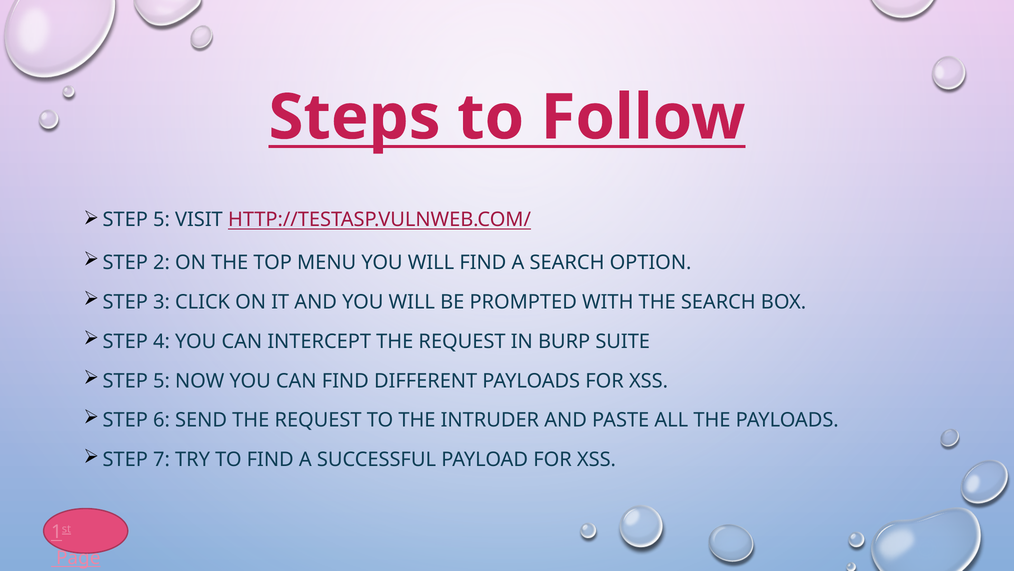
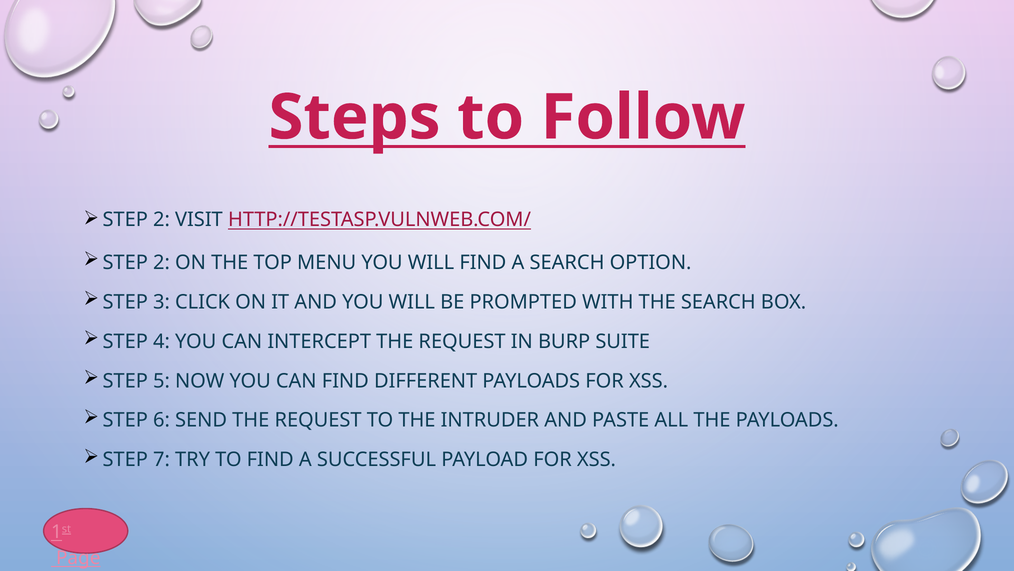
5 at (162, 220): 5 -> 2
